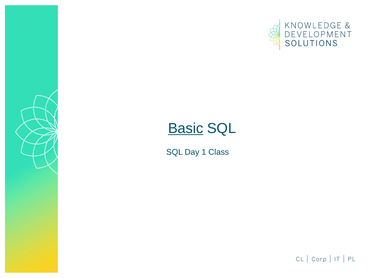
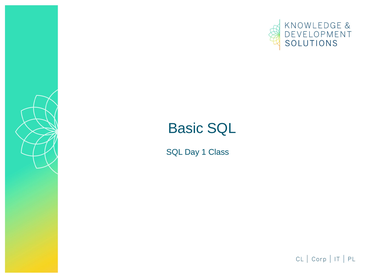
Basic underline: present -> none
